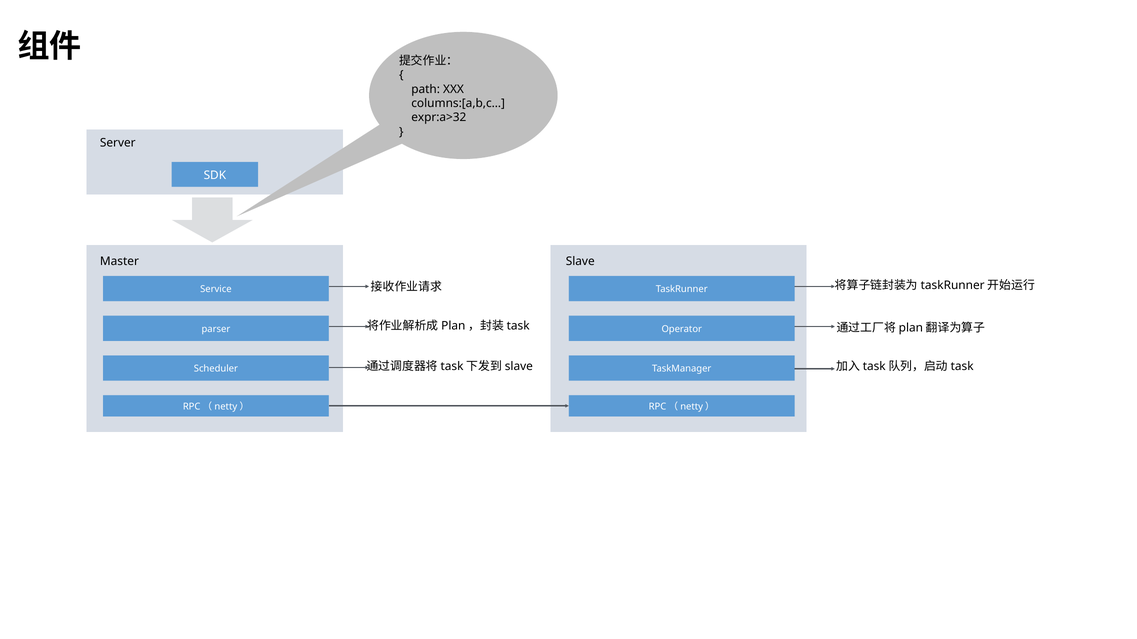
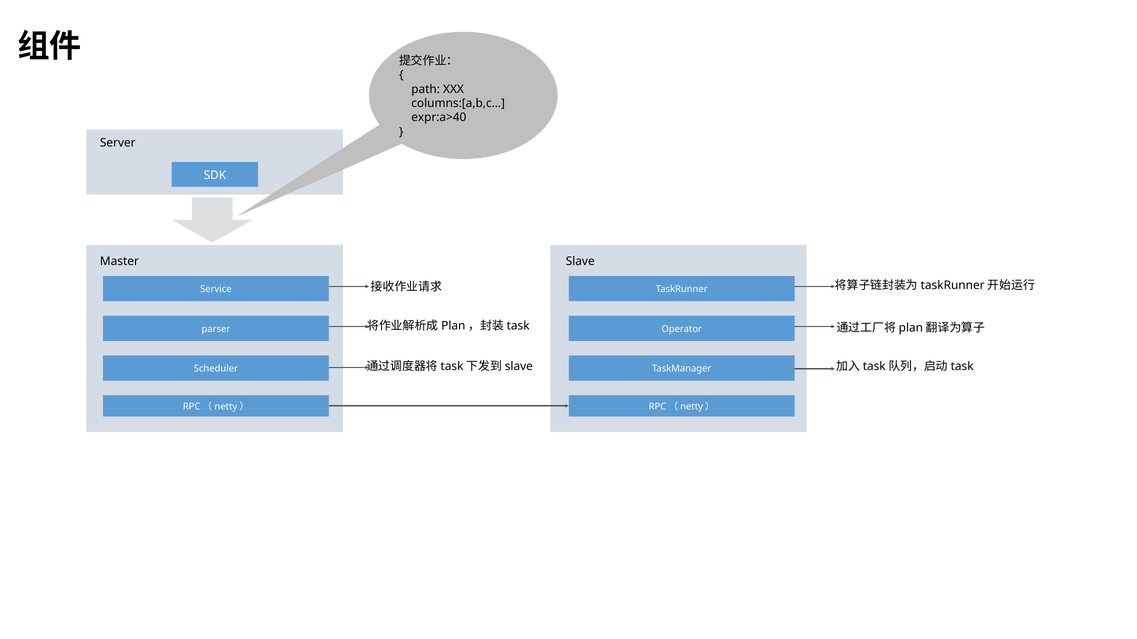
expr:a>32: expr:a>32 -> expr:a>40
